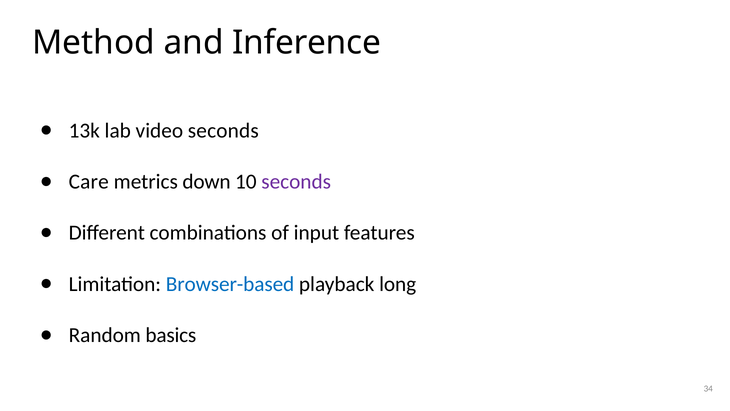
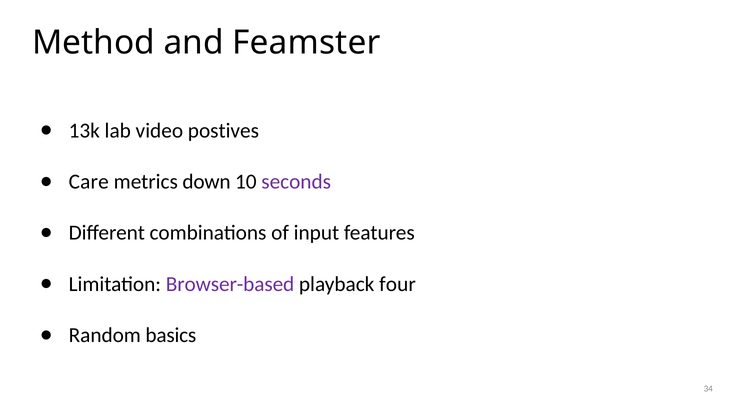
Inference: Inference -> Feamster
video seconds: seconds -> postives
Browser-based colour: blue -> purple
long: long -> four
